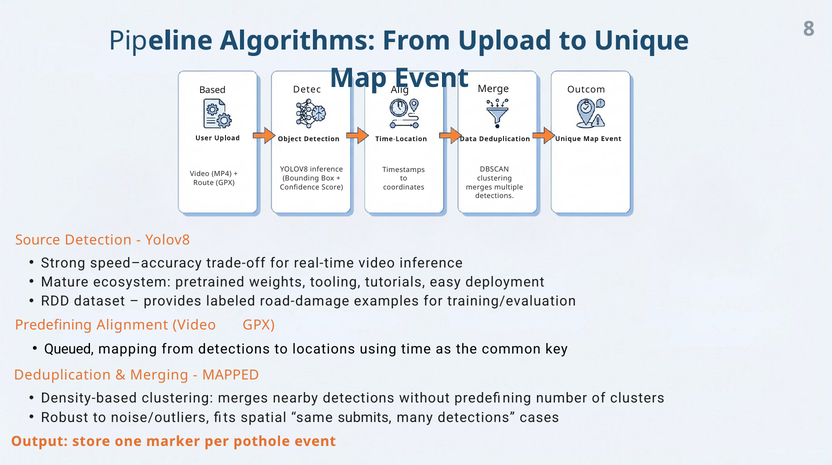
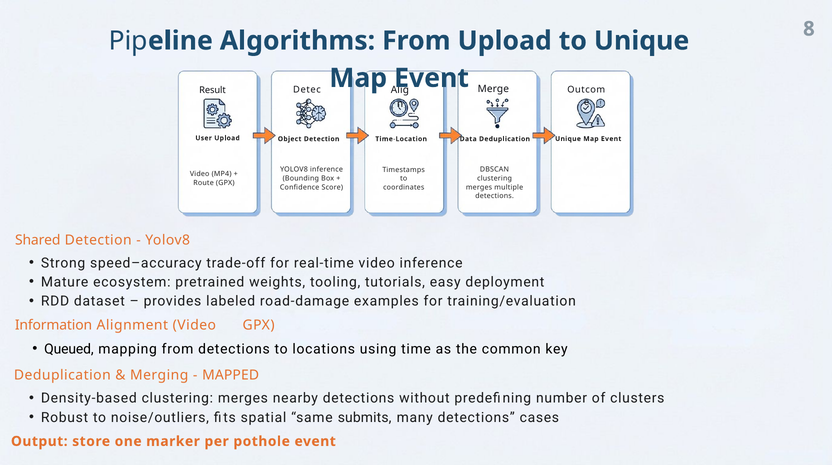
Based: Based -> Result
Source: Source -> Shared
Predefining at (53, 325): Predefining -> Information
